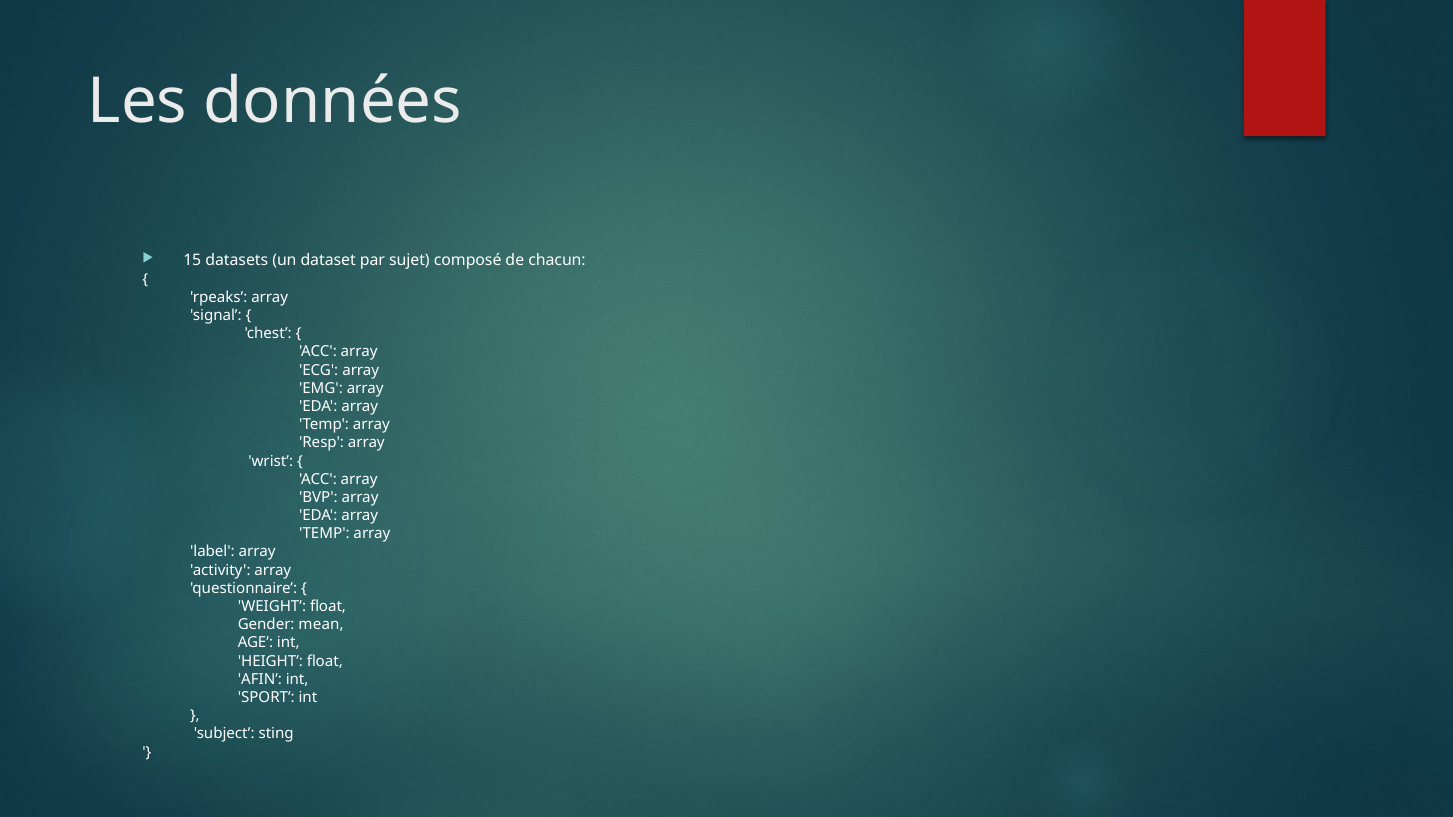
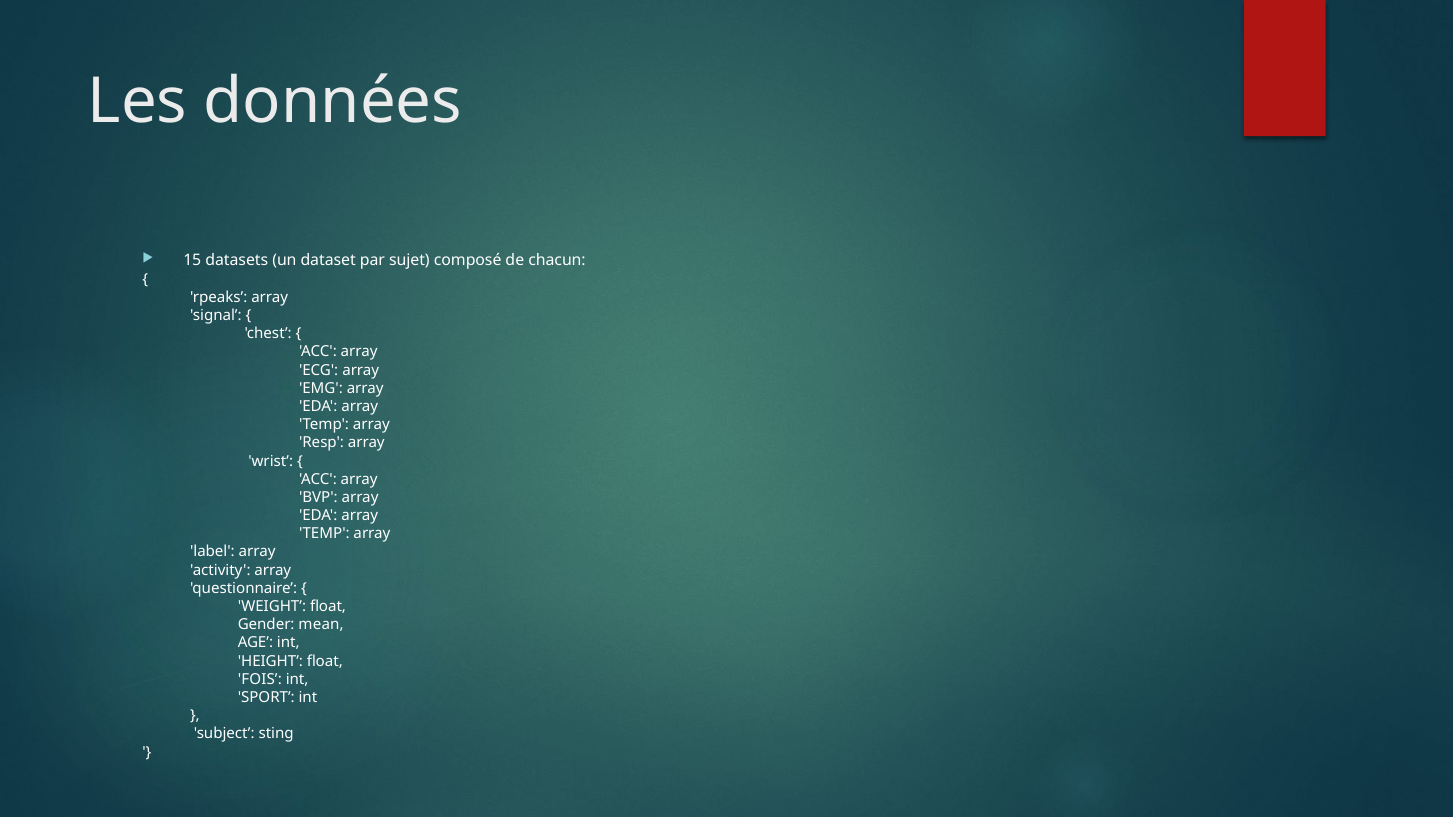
AFIN: AFIN -> FOIS
